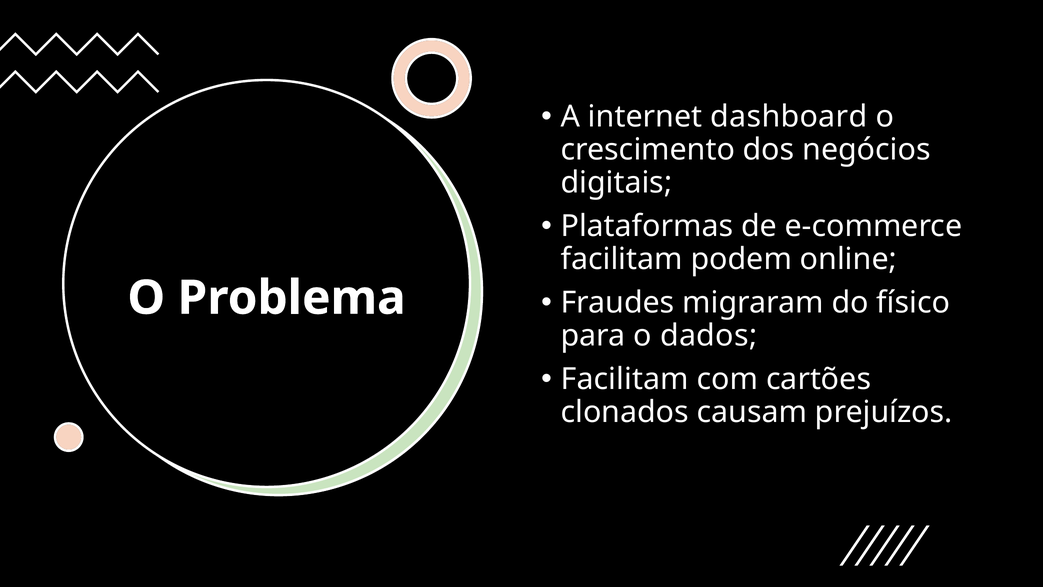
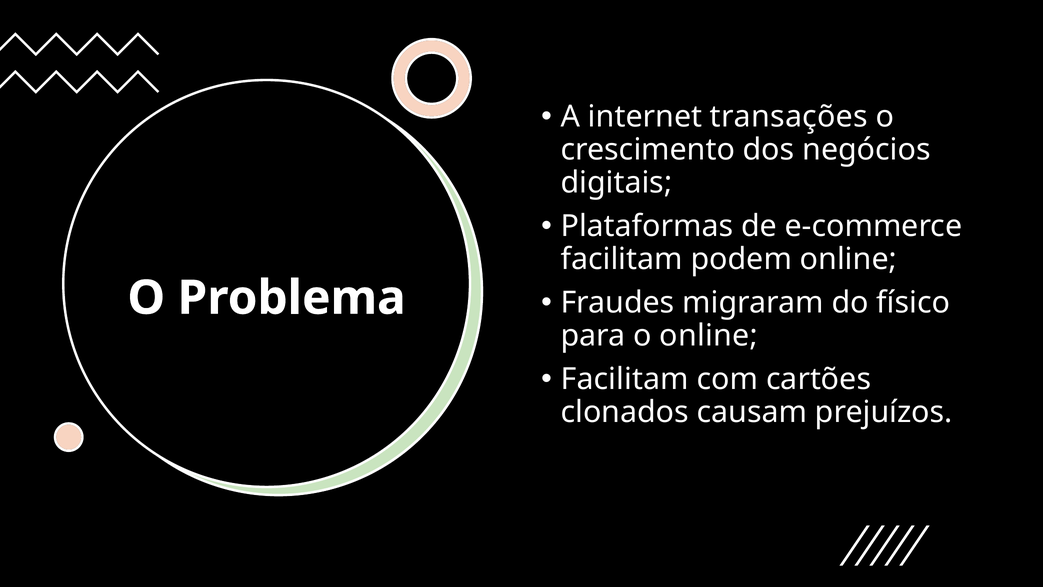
dashboard: dashboard -> transações
o dados: dados -> online
